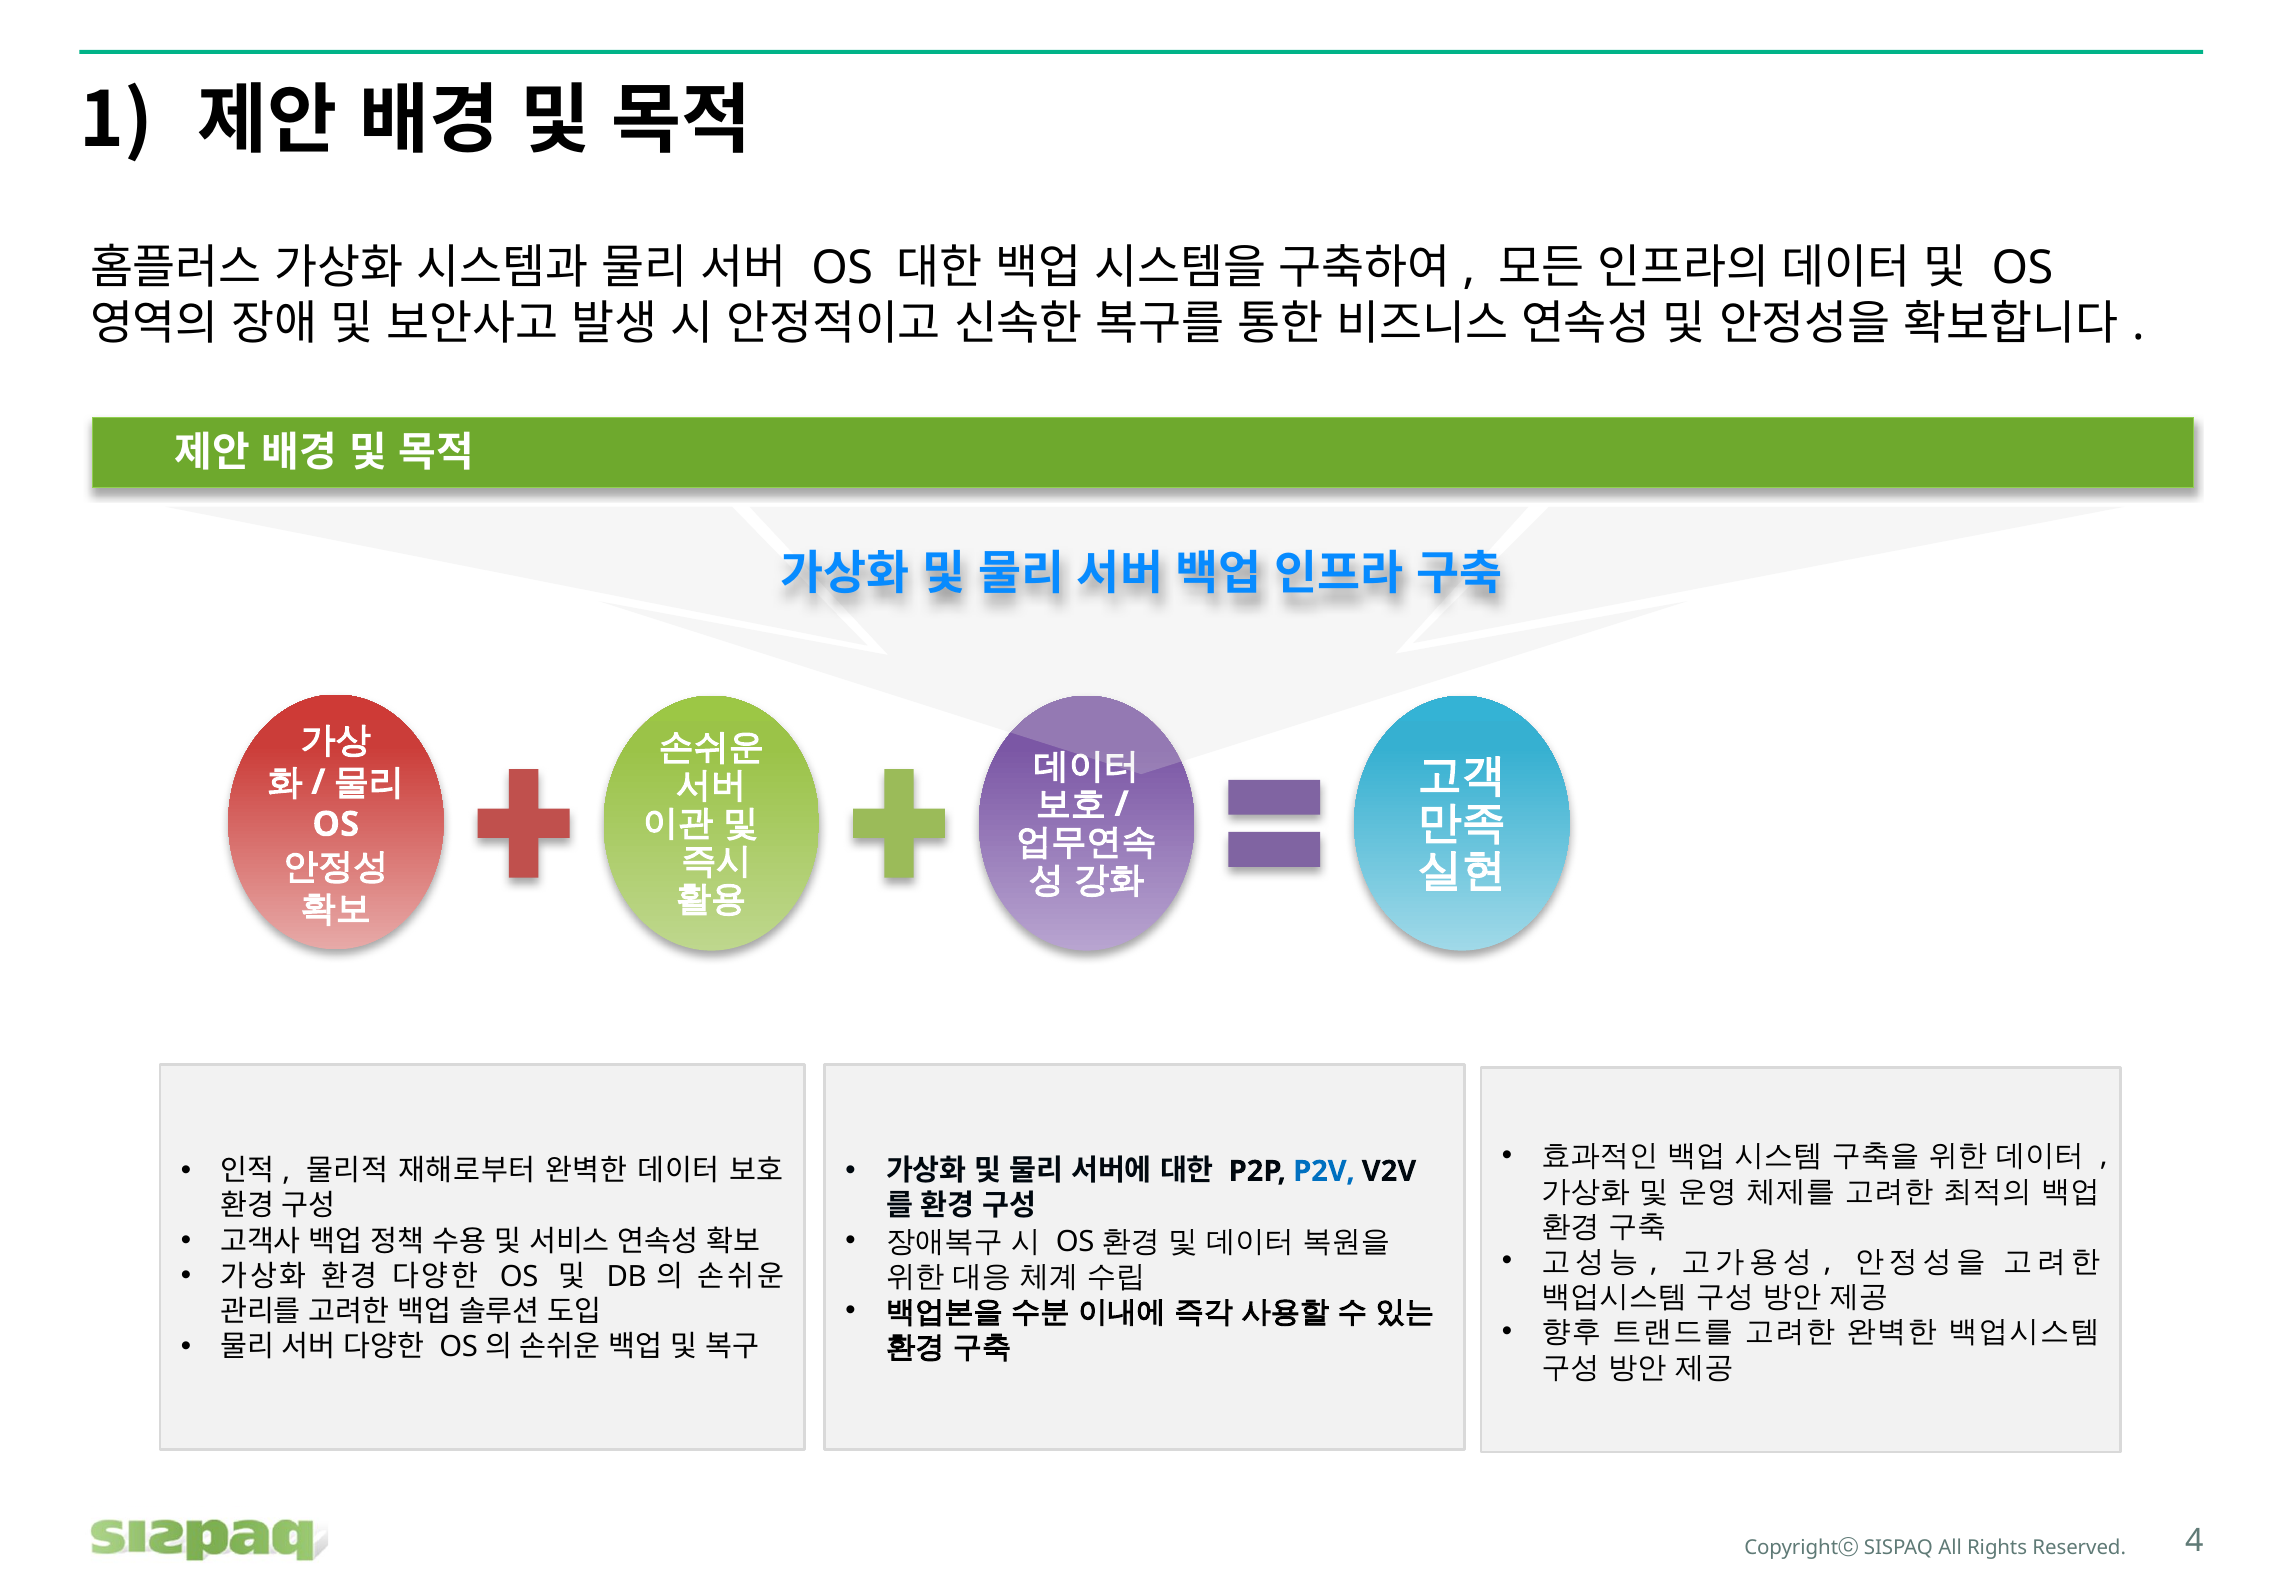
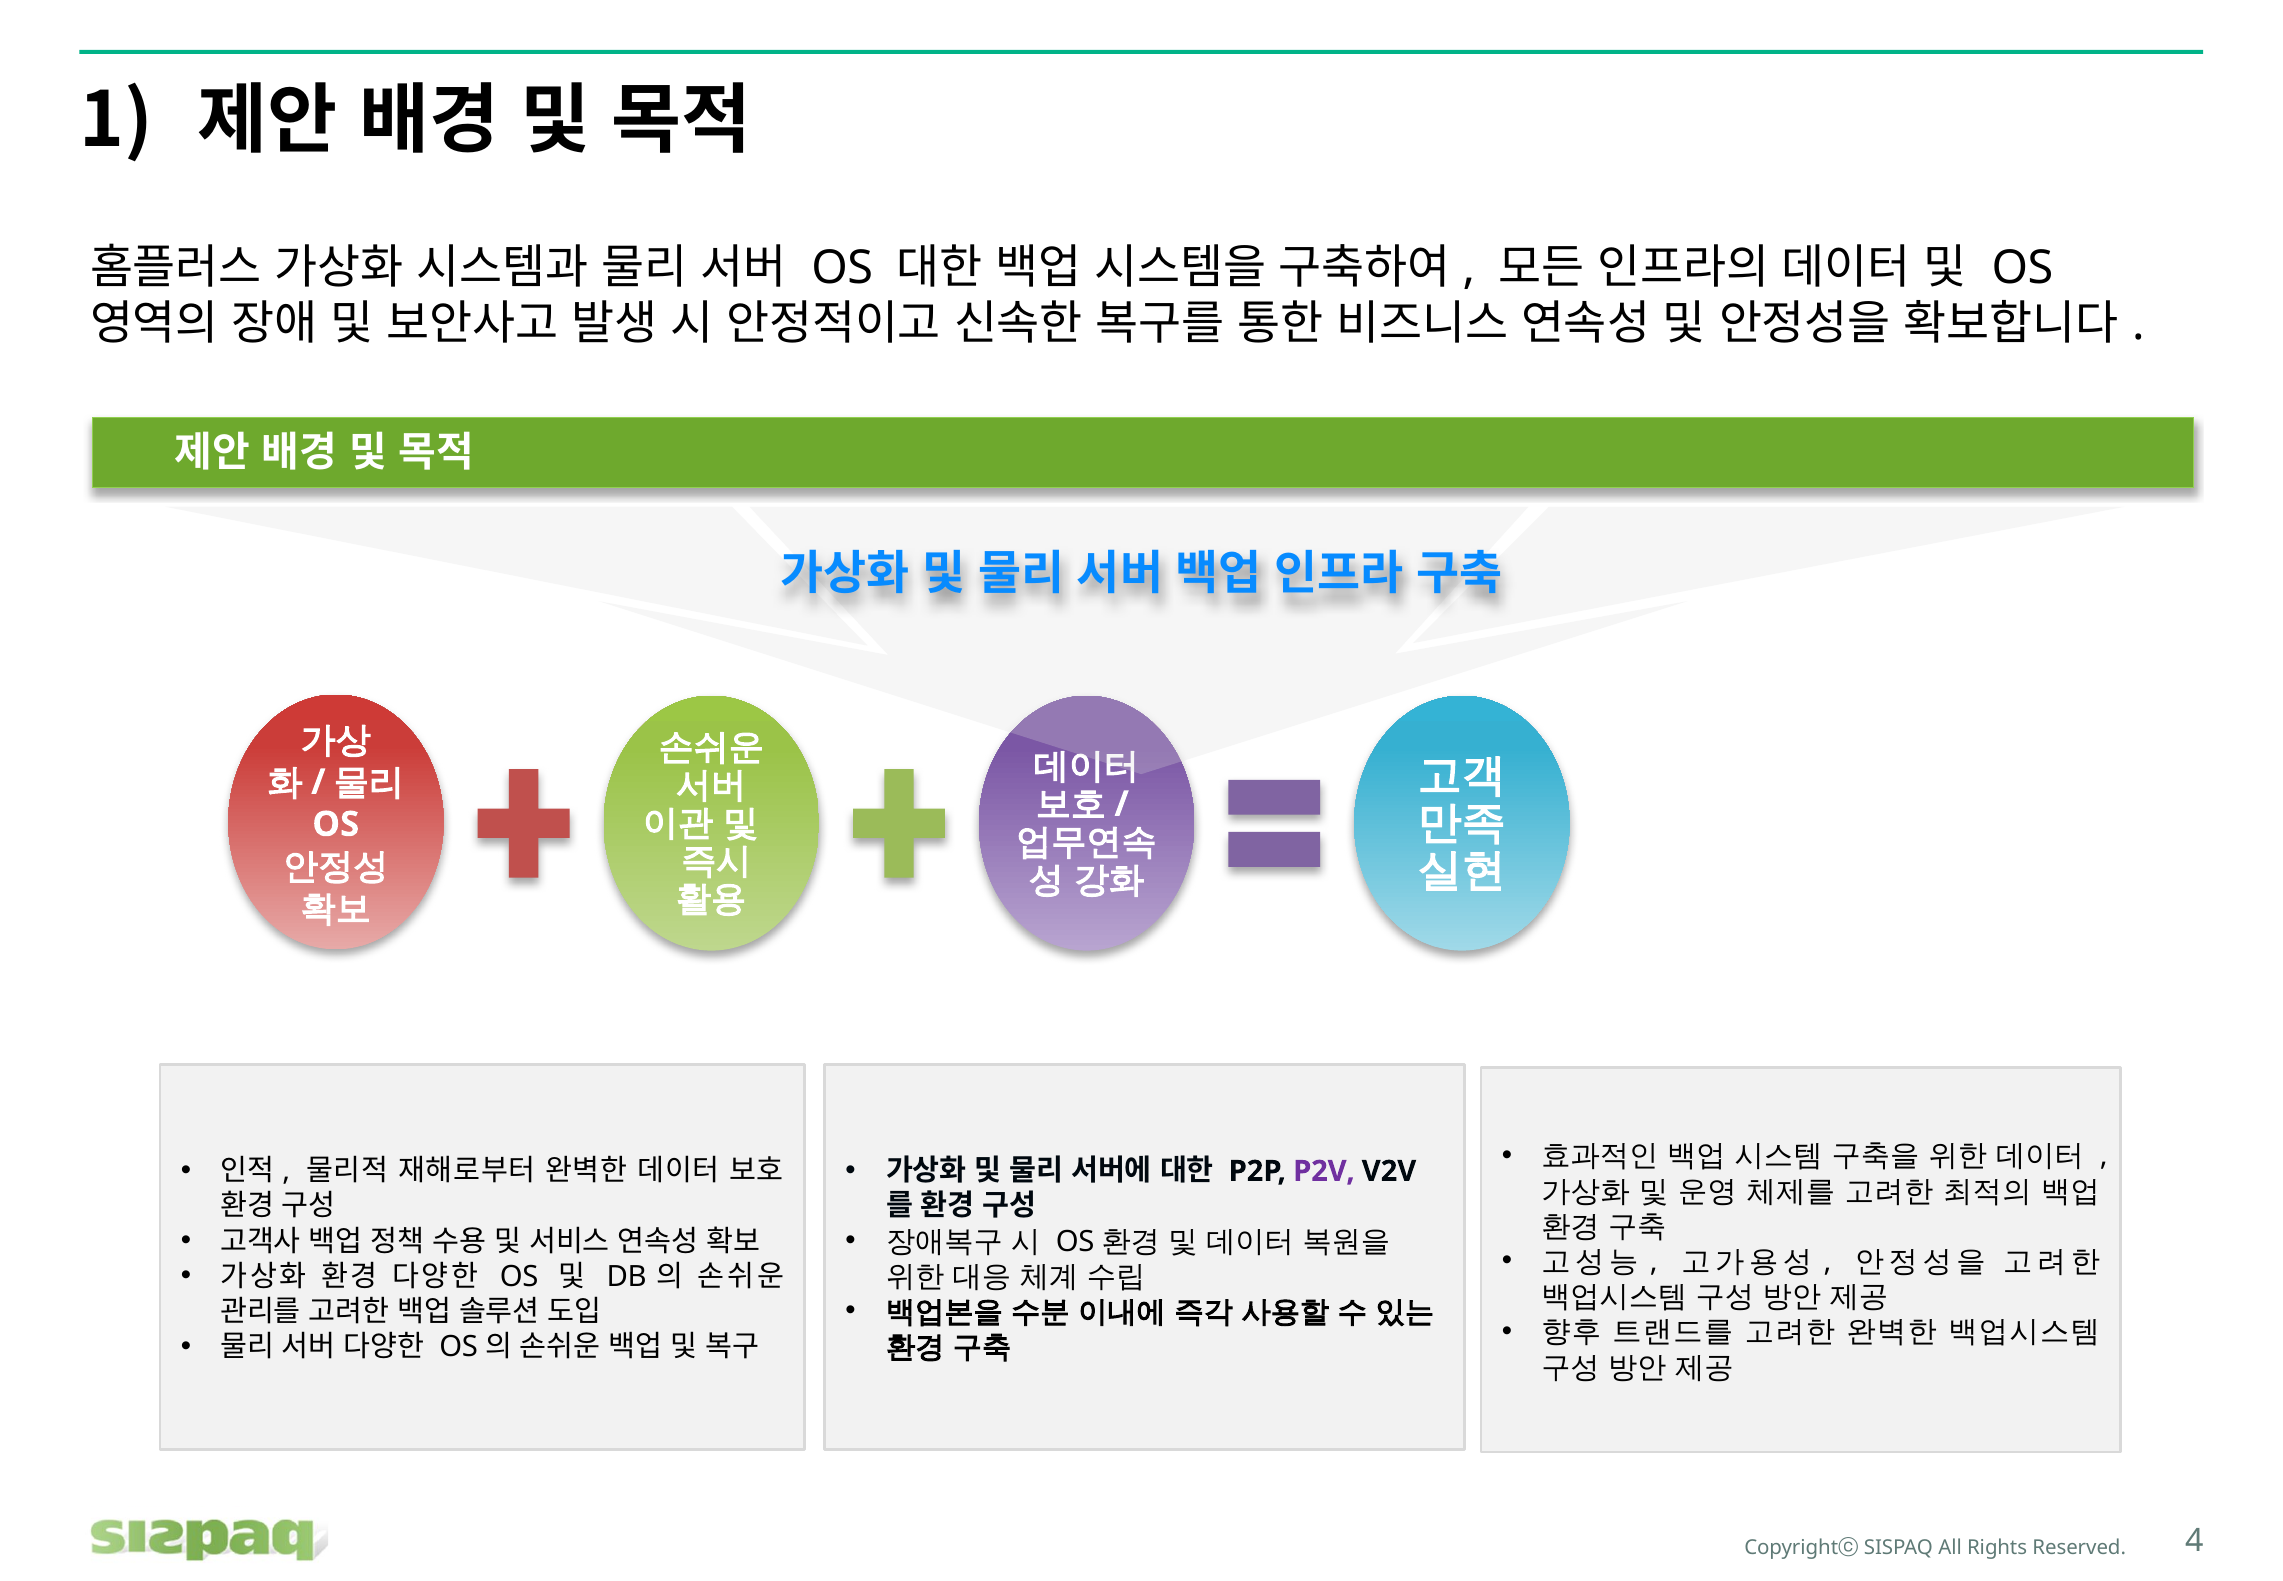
P2V colour: blue -> purple
